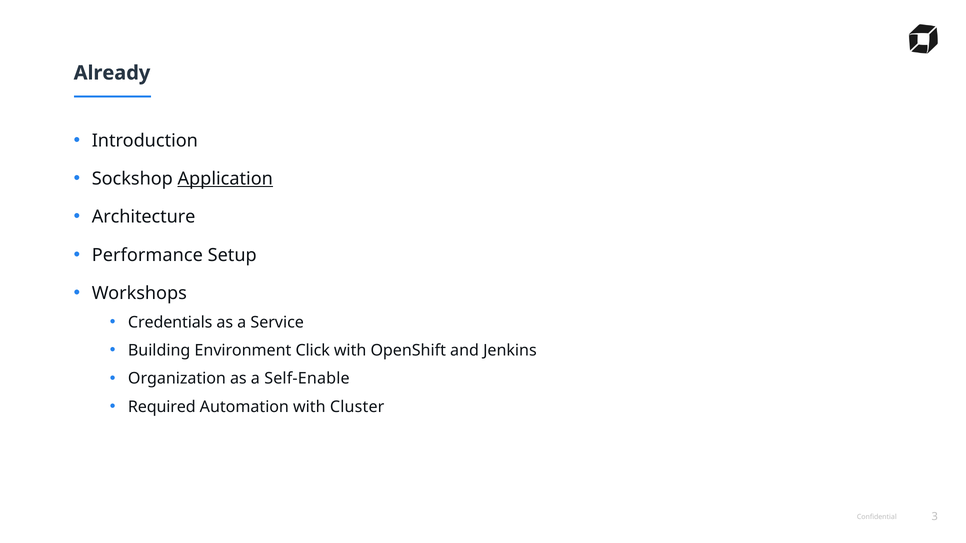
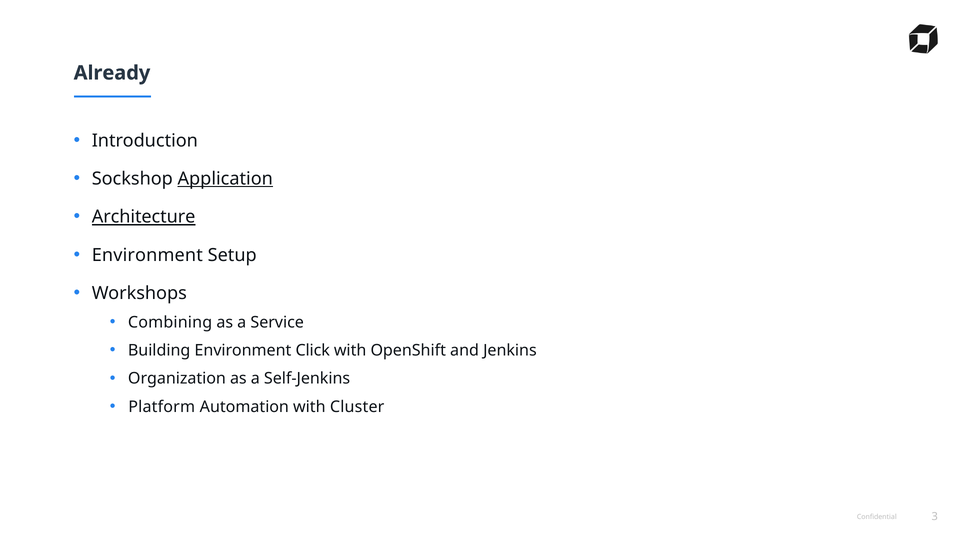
Architecture underline: none -> present
Performance at (147, 255): Performance -> Environment
Credentials: Credentials -> Combining
Self-Enable: Self-Enable -> Self-Jenkins
Required: Required -> Platform
